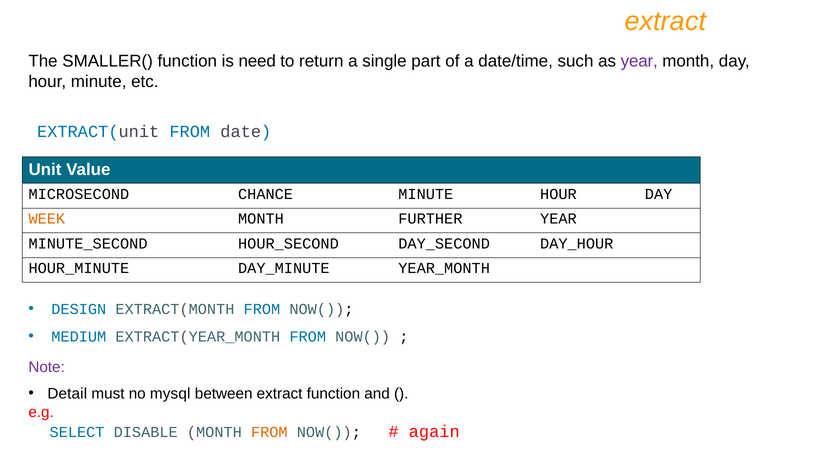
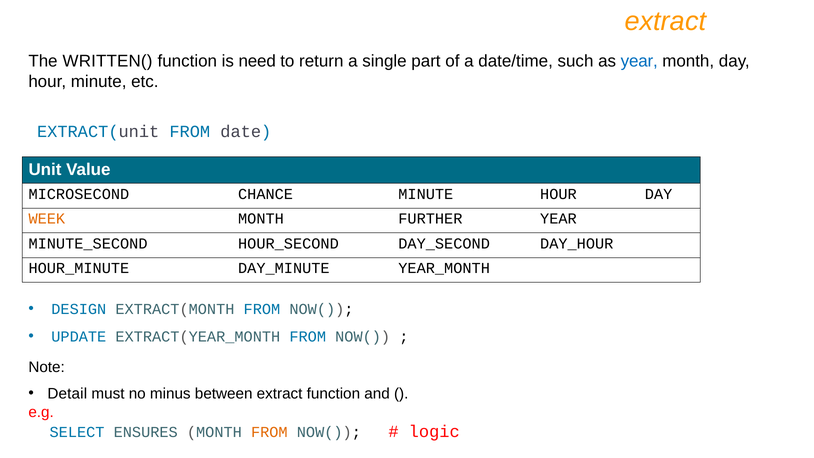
SMALLER(: SMALLER( -> WRITTEN(
year at (639, 61) colour: purple -> blue
MEDIUM: MEDIUM -> UPDATE
Note colour: purple -> black
mysql: mysql -> minus
DISABLE: DISABLE -> ENSURES
again: again -> logic
